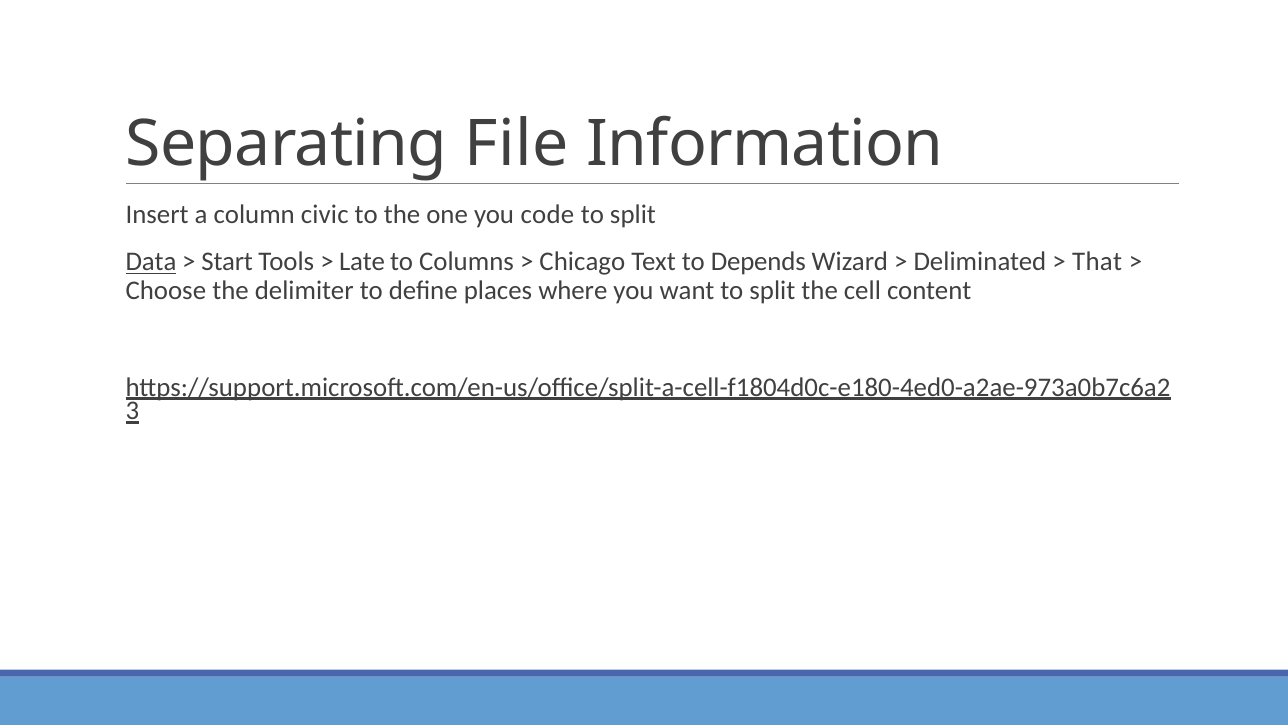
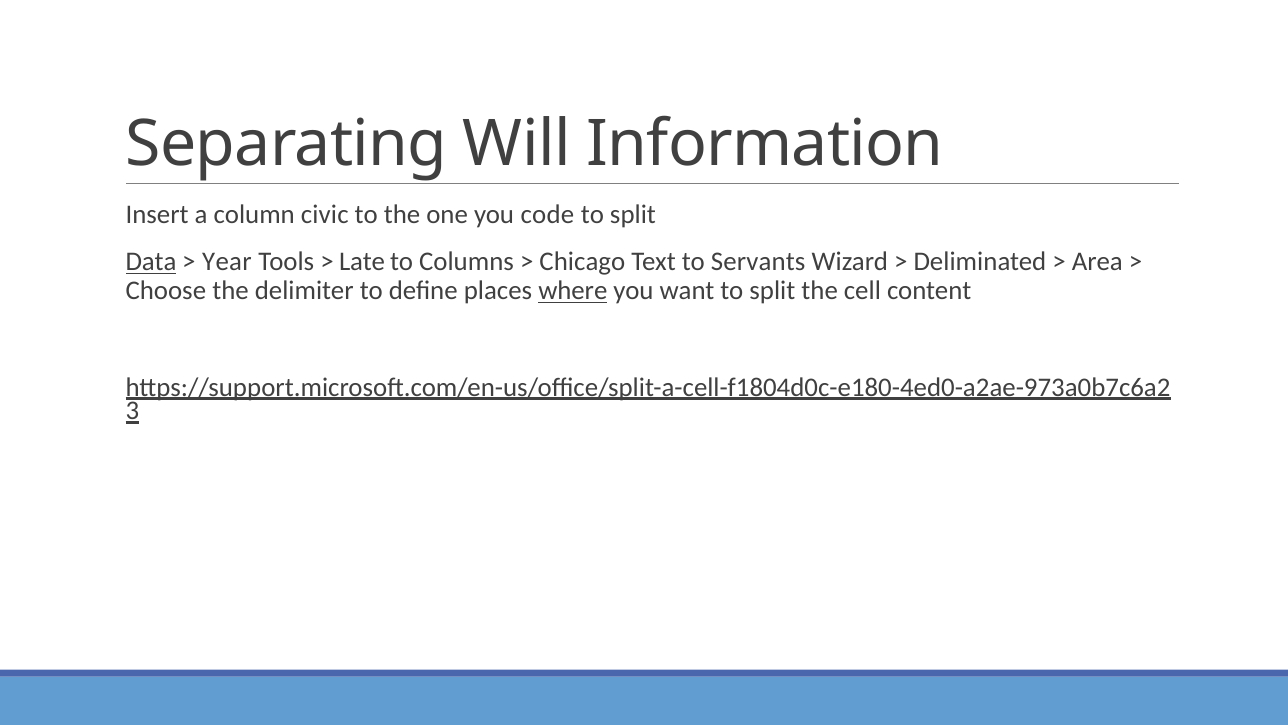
File: File -> Will
Start: Start -> Year
Depends: Depends -> Servants
That: That -> Area
where underline: none -> present
